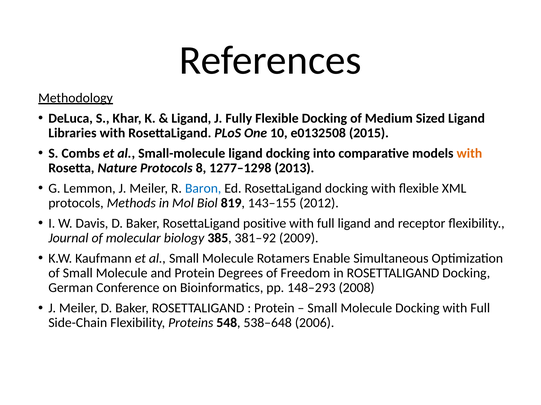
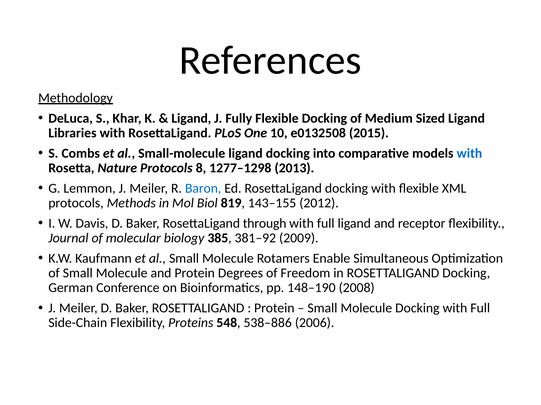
with at (469, 154) colour: orange -> blue
positive: positive -> through
148–293: 148–293 -> 148–190
538–648: 538–648 -> 538–886
